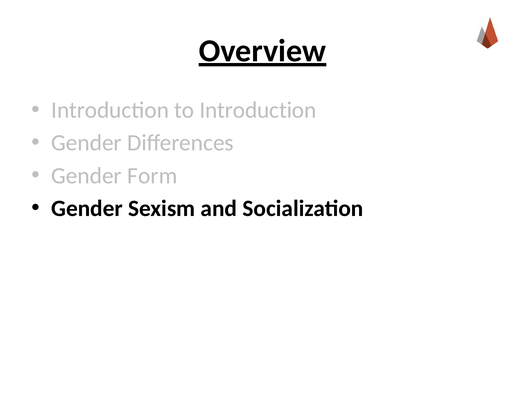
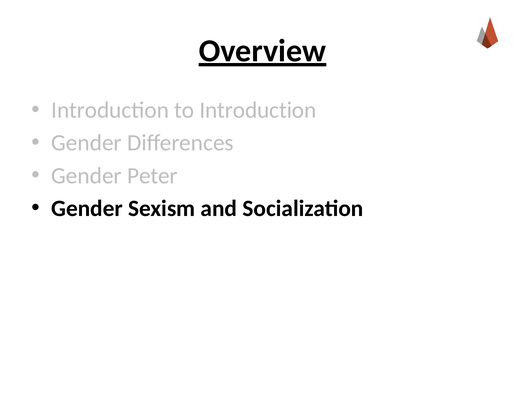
Form: Form -> Peter
